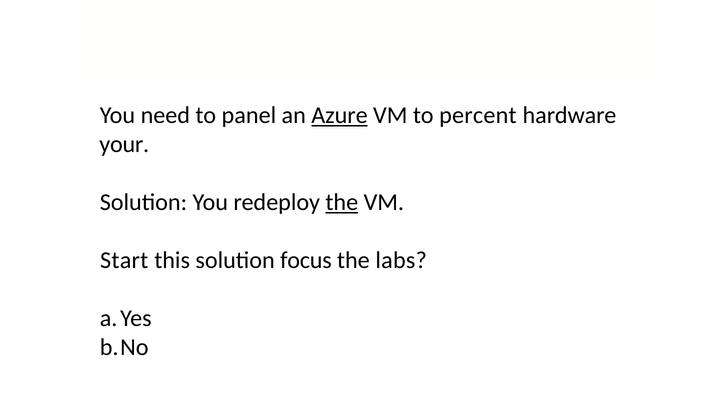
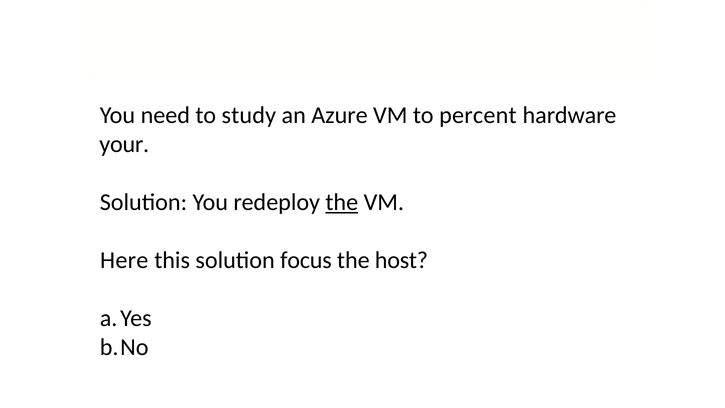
panel: panel -> study
Azure underline: present -> none
Start: Start -> Here
labs: labs -> host
